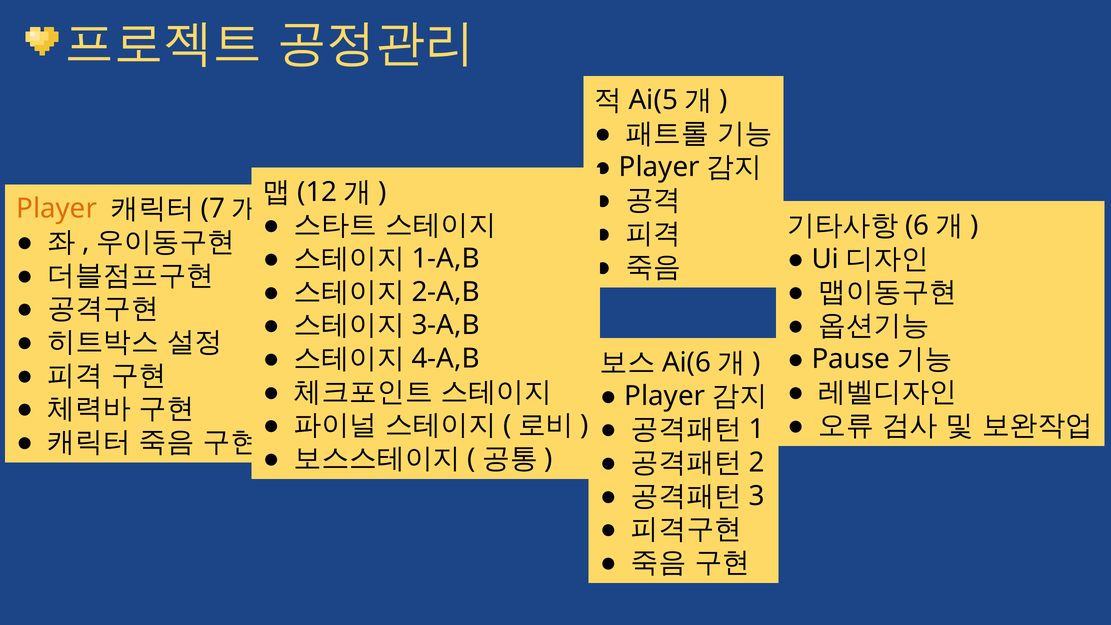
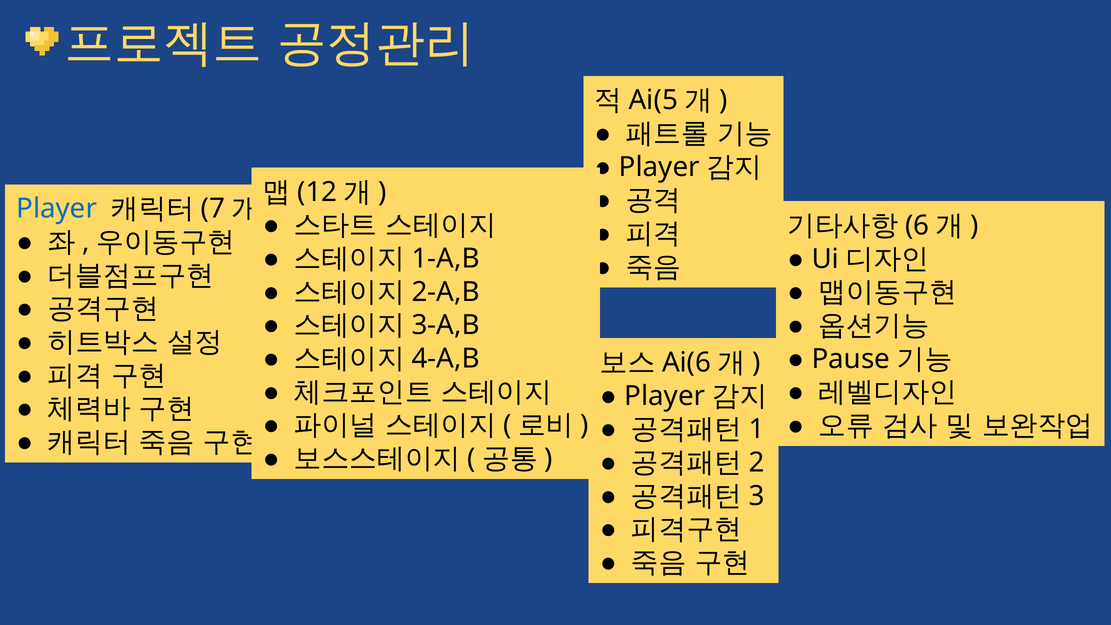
Player colour: orange -> blue
